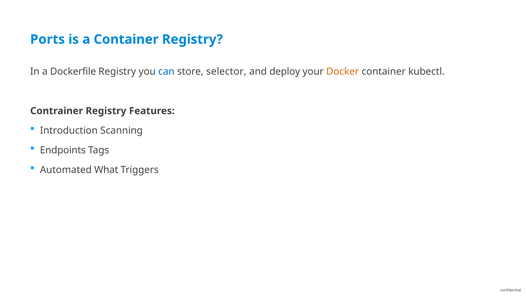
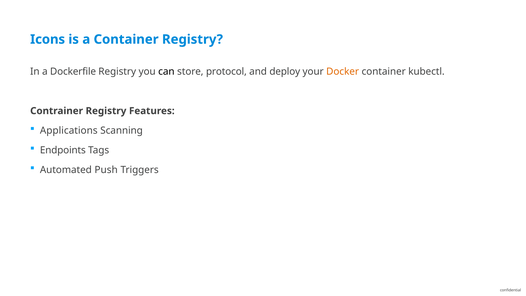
Ports: Ports -> Icons
can colour: blue -> black
selector: selector -> protocol
Introduction: Introduction -> Applications
What: What -> Push
